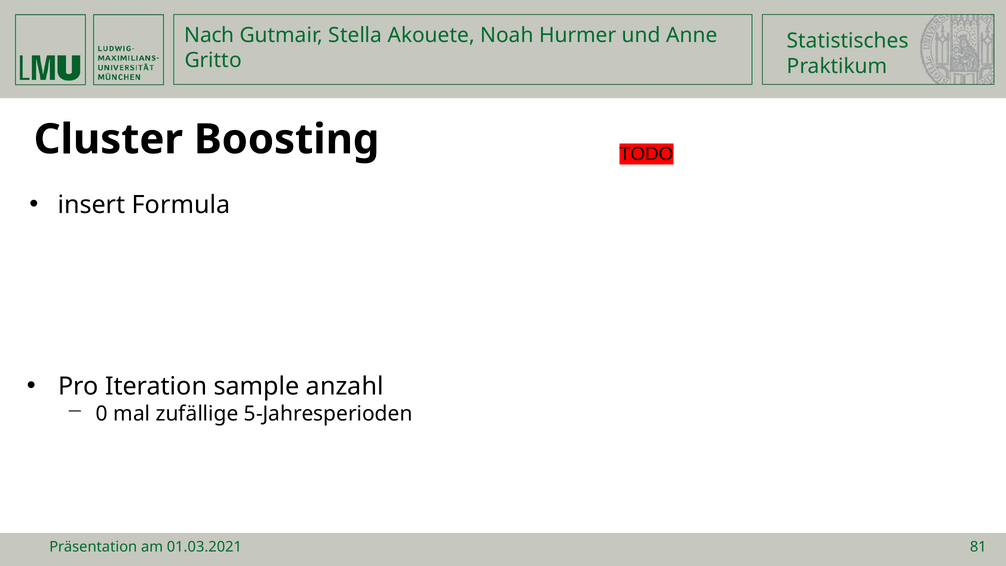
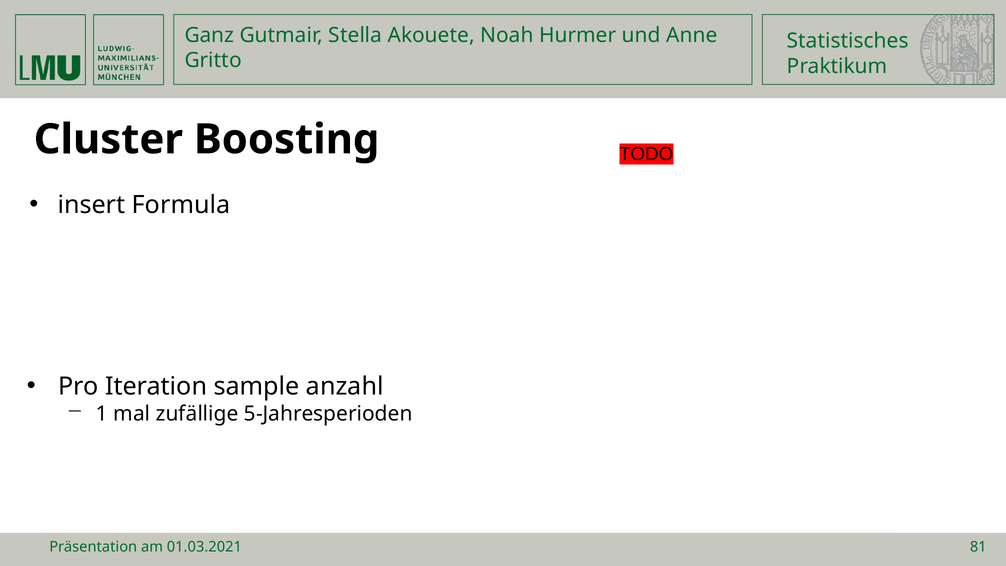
Nach: Nach -> Ganz
0: 0 -> 1
